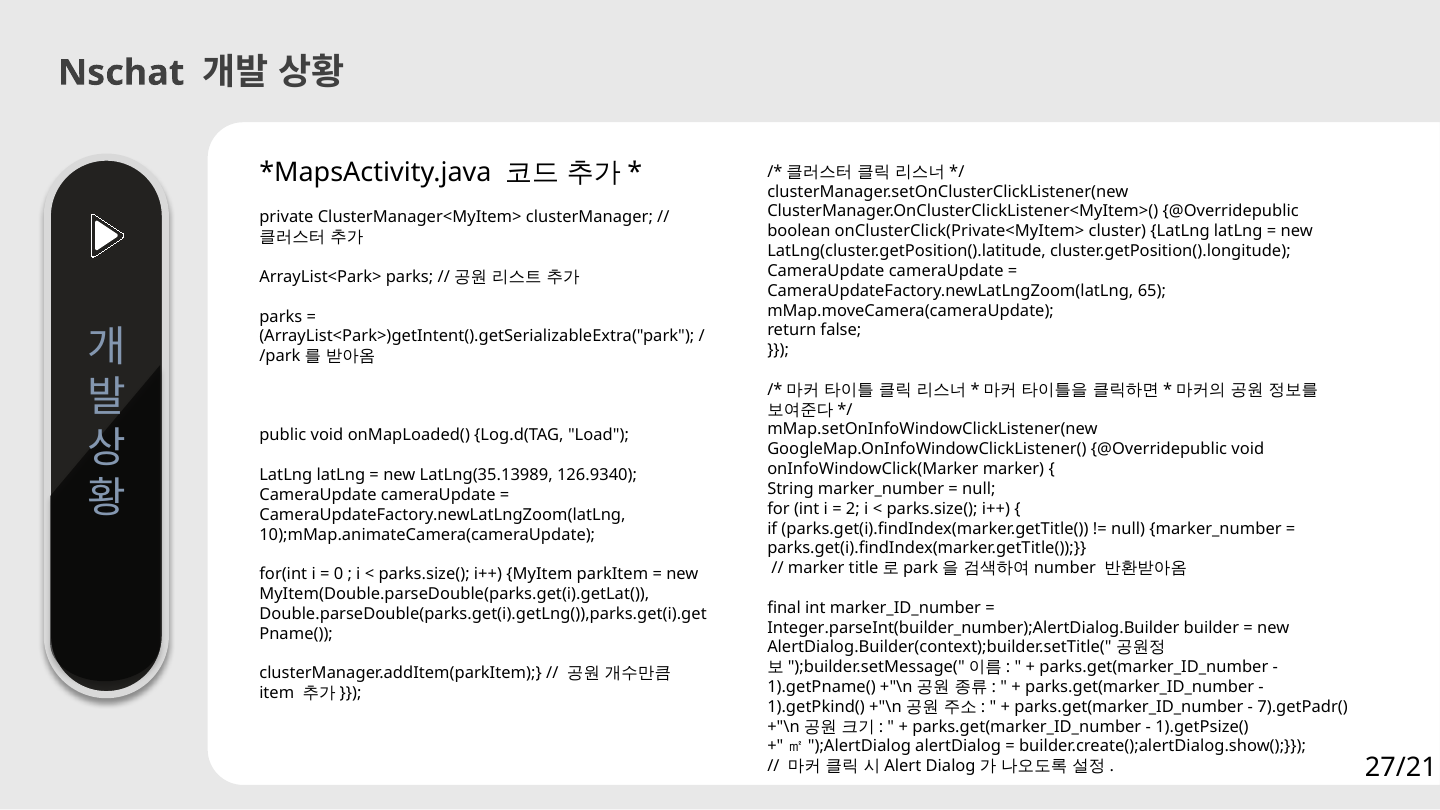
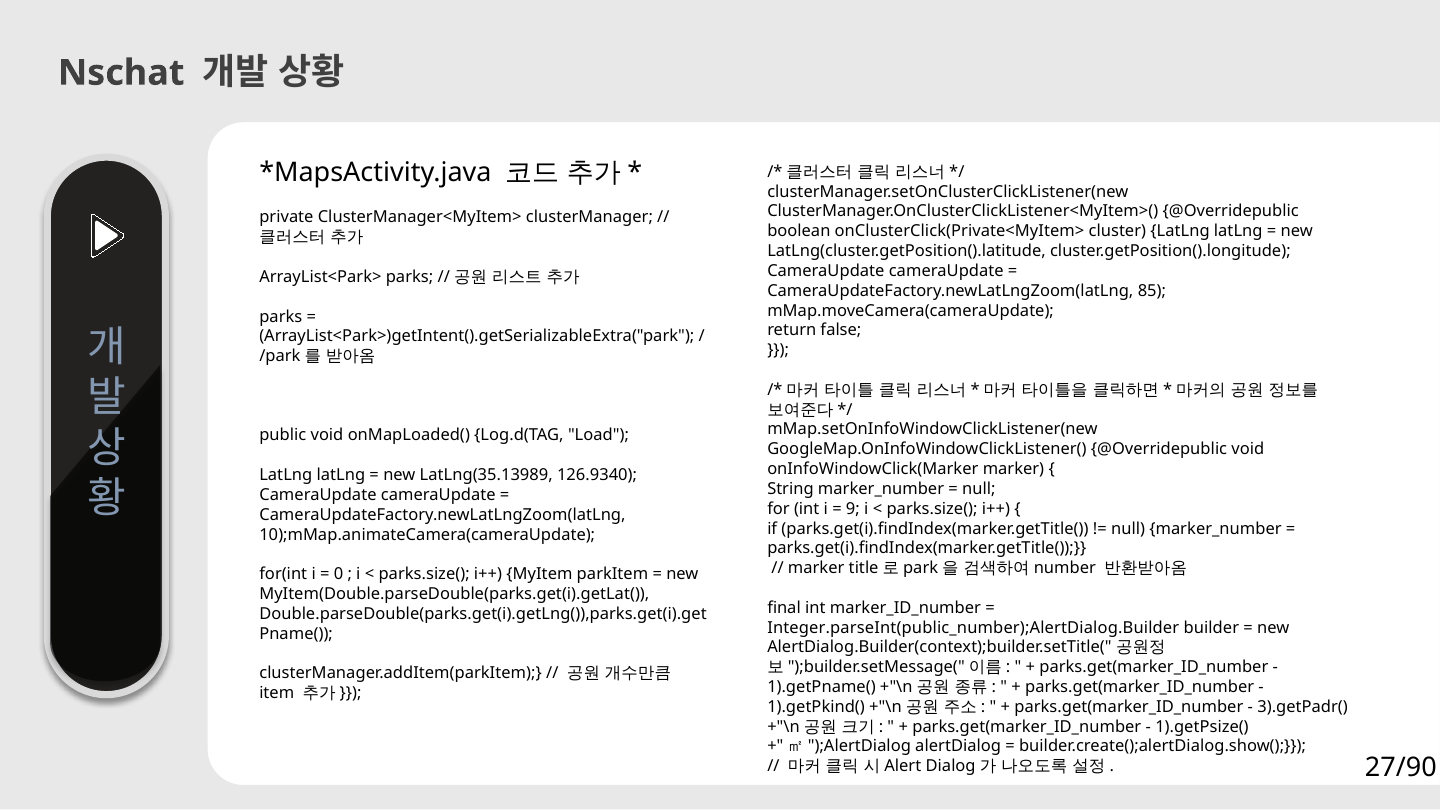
65: 65 -> 85
2: 2 -> 9
Integer.parseInt(builder_number);AlertDialog.Builder: Integer.parseInt(builder_number);AlertDialog.Builder -> Integer.parseInt(public_number);AlertDialog.Builder
7).getPadr(: 7).getPadr( -> 3).getPadr(
27/21: 27/21 -> 27/90
